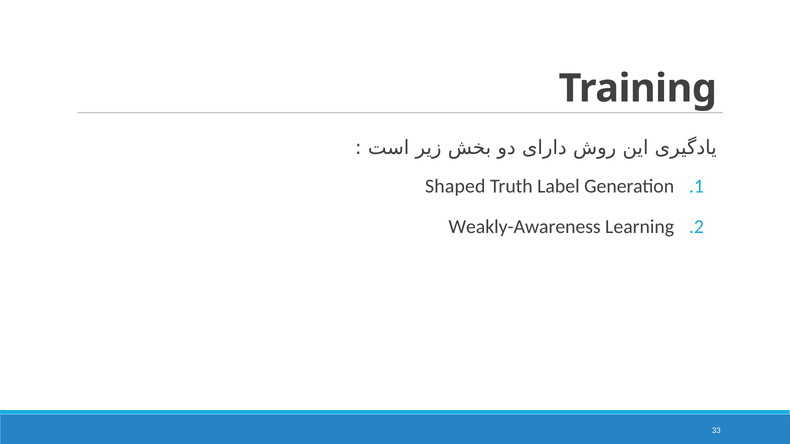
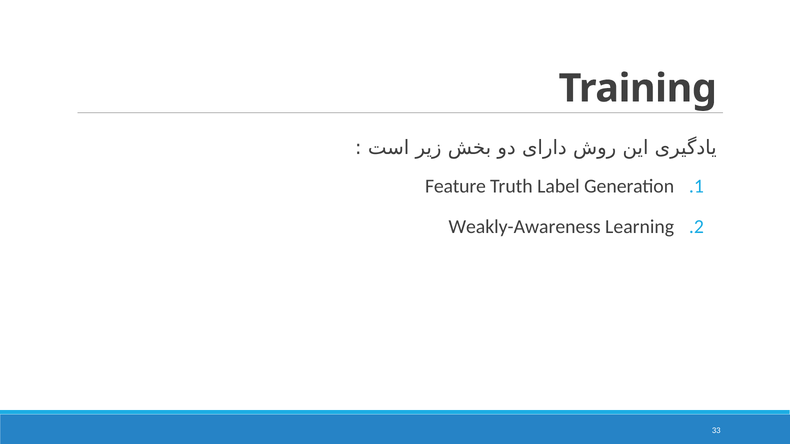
Shaped: Shaped -> Feature
